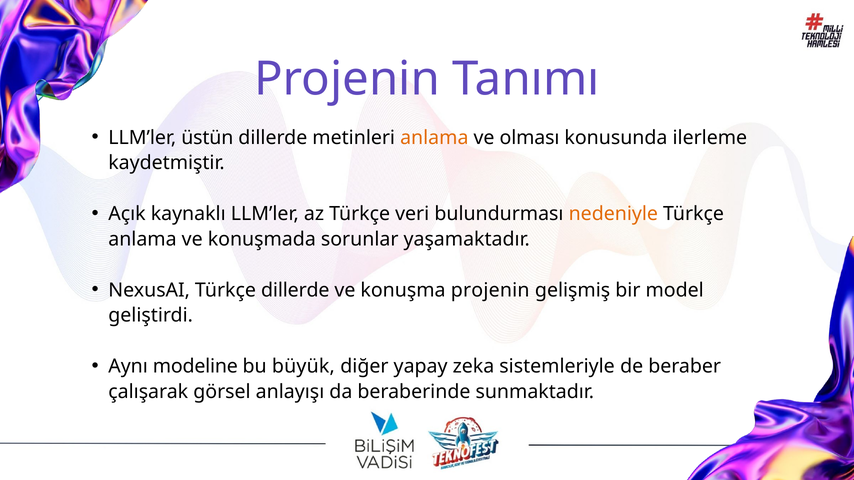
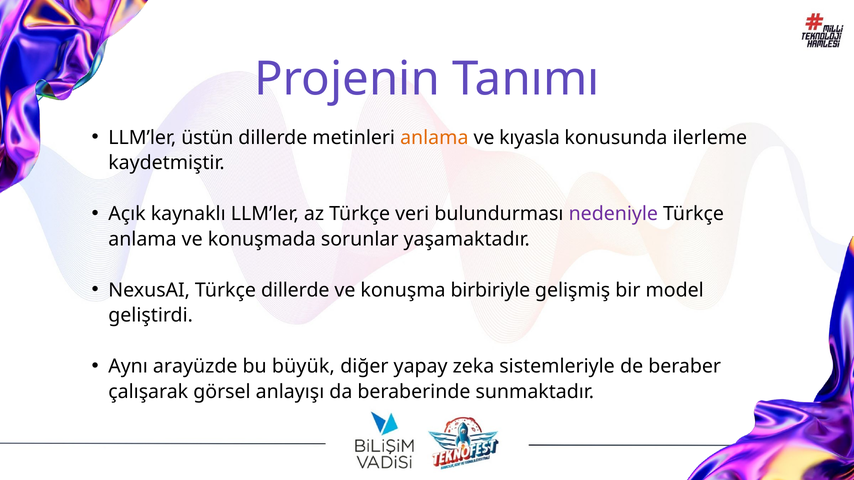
olması: olması -> kıyasla
nedeniyle colour: orange -> purple
konuşma projenin: projenin -> birbiriyle
modeline: modeline -> arayüzde
